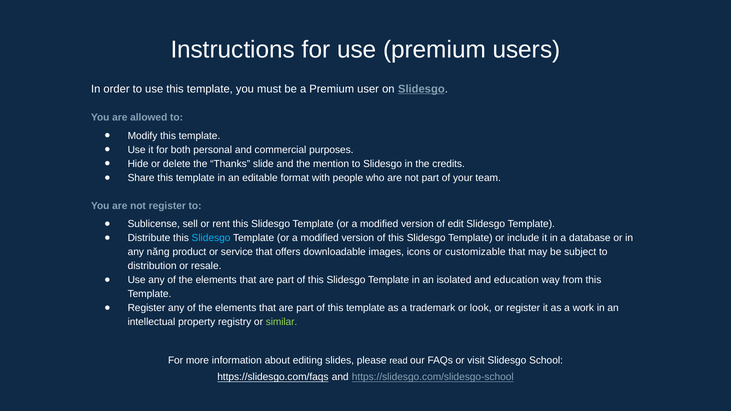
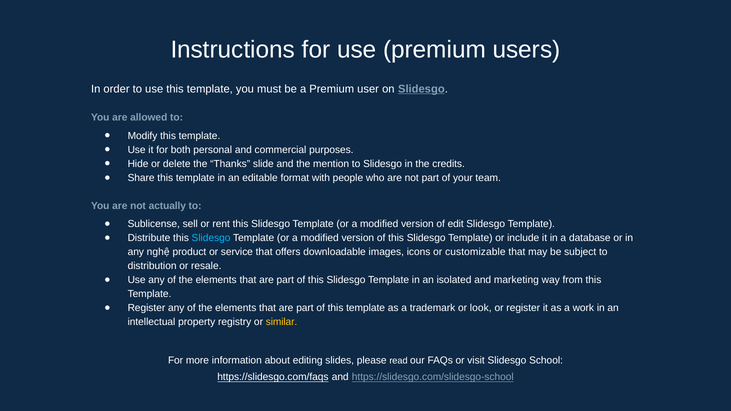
not register: register -> actually
năng: năng -> nghệ
education: education -> marketing
similar colour: light green -> yellow
